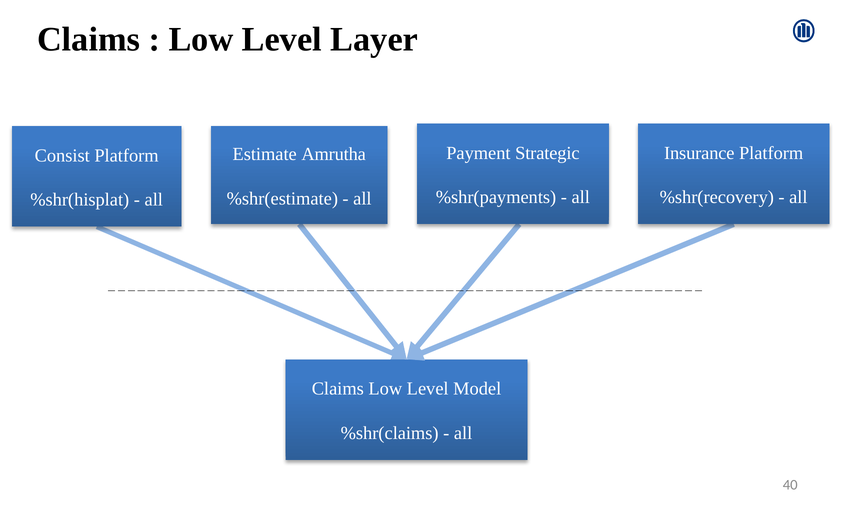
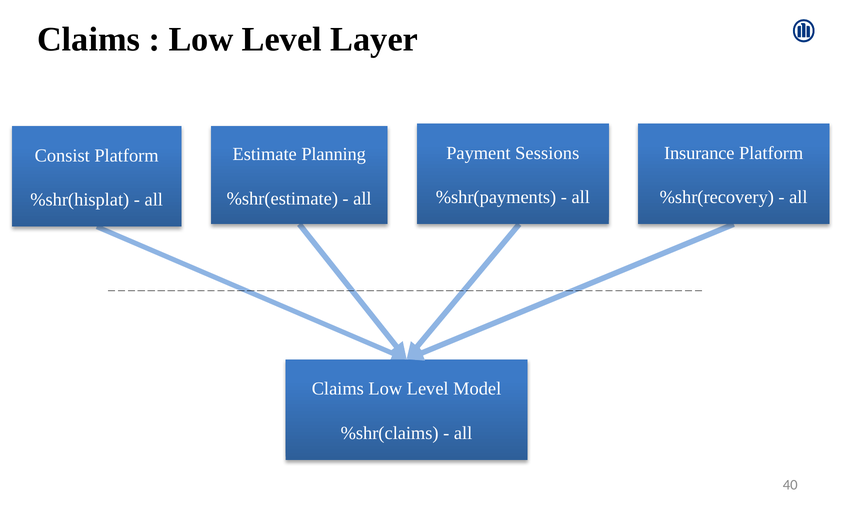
Strategic: Strategic -> Sessions
Amrutha: Amrutha -> Planning
